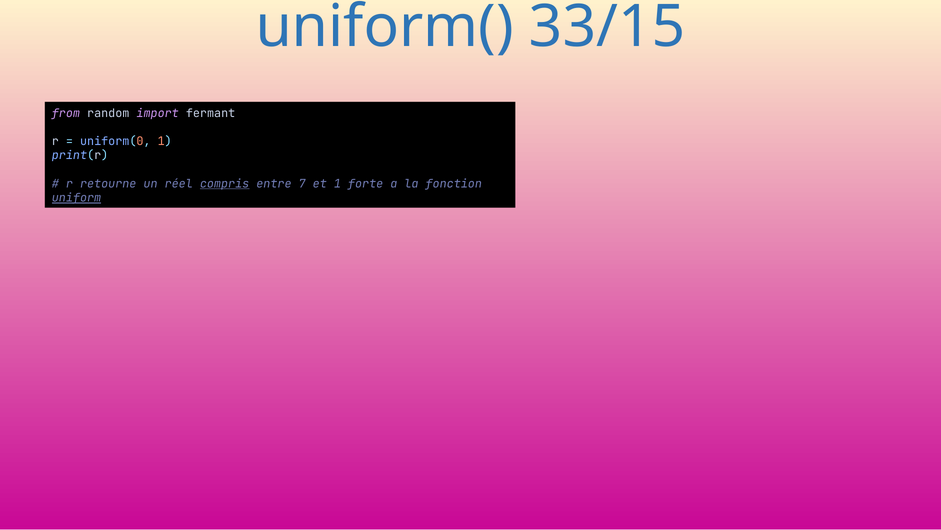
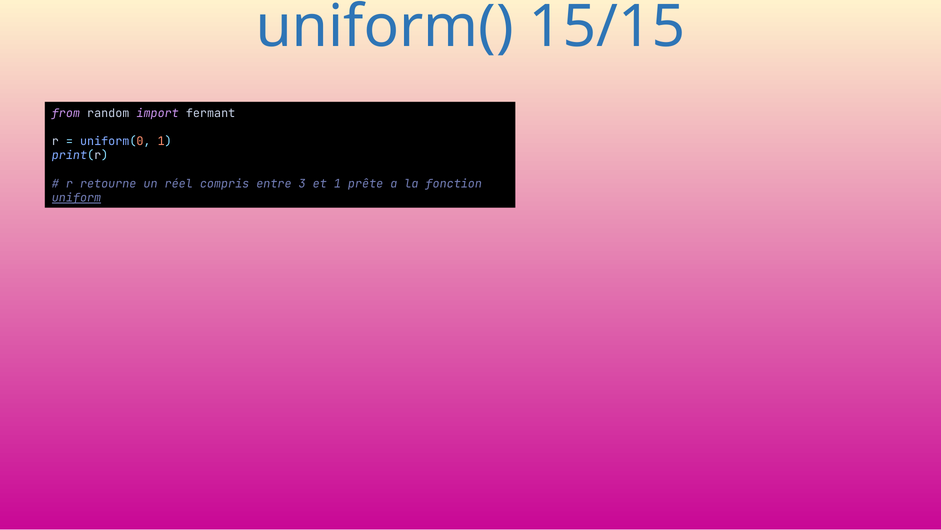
33/15: 33/15 -> 15/15
compris underline: present -> none
7: 7 -> 3
forte: forte -> prête
